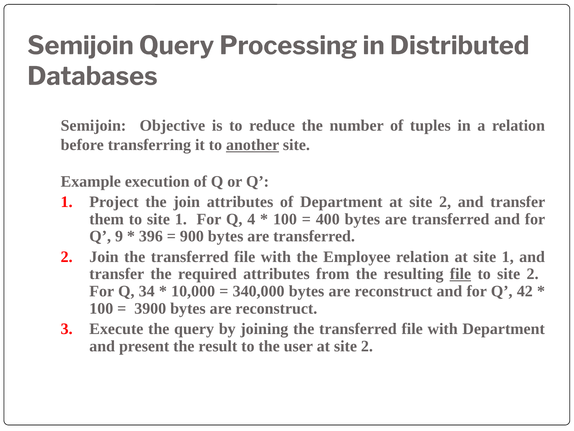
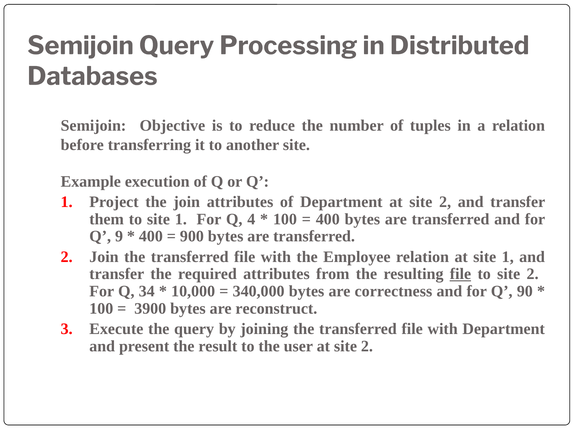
another underline: present -> none
396 at (151, 236): 396 -> 400
340,000 bytes are reconstruct: reconstruct -> correctness
42: 42 -> 90
